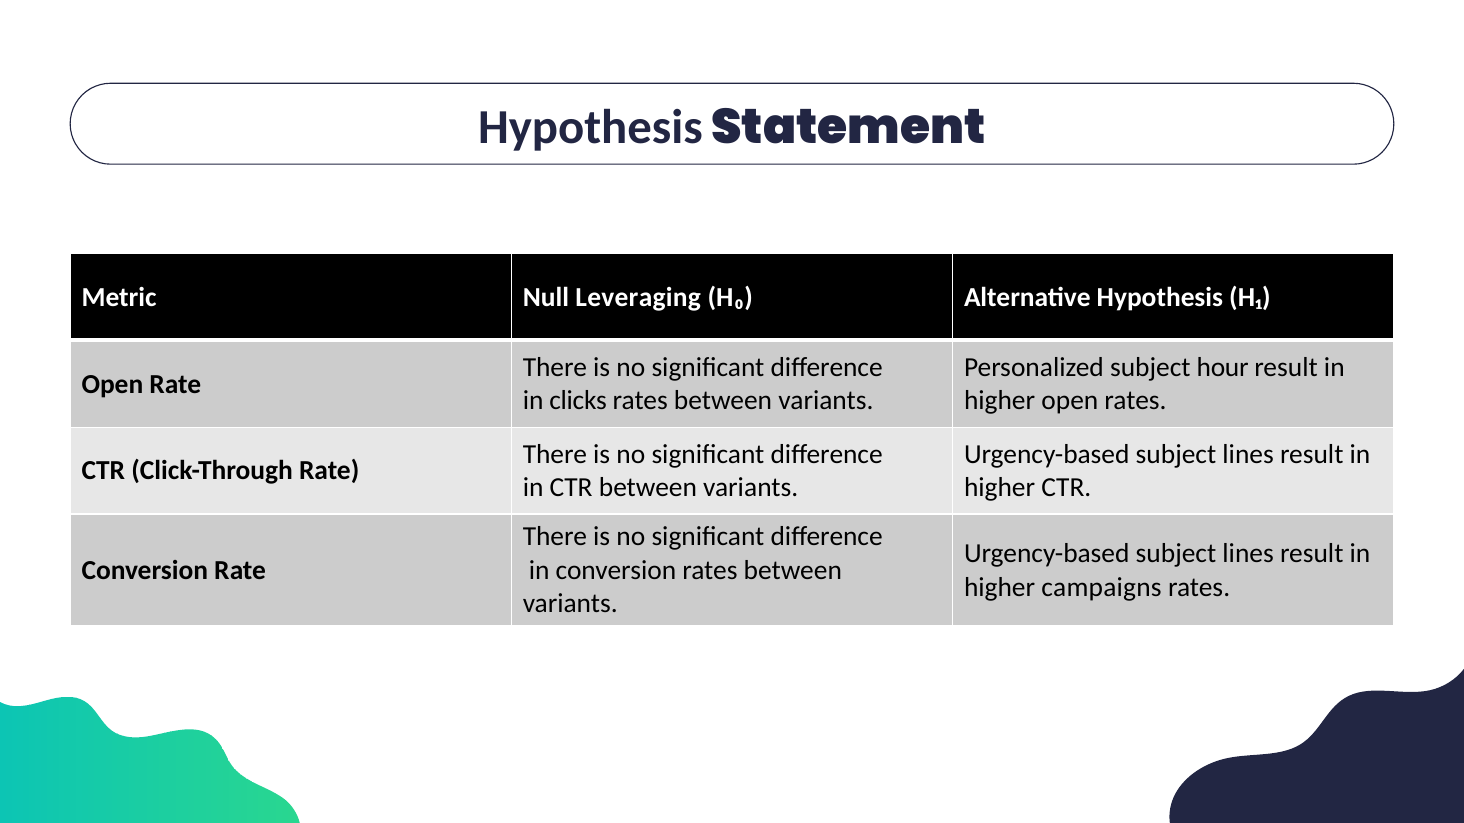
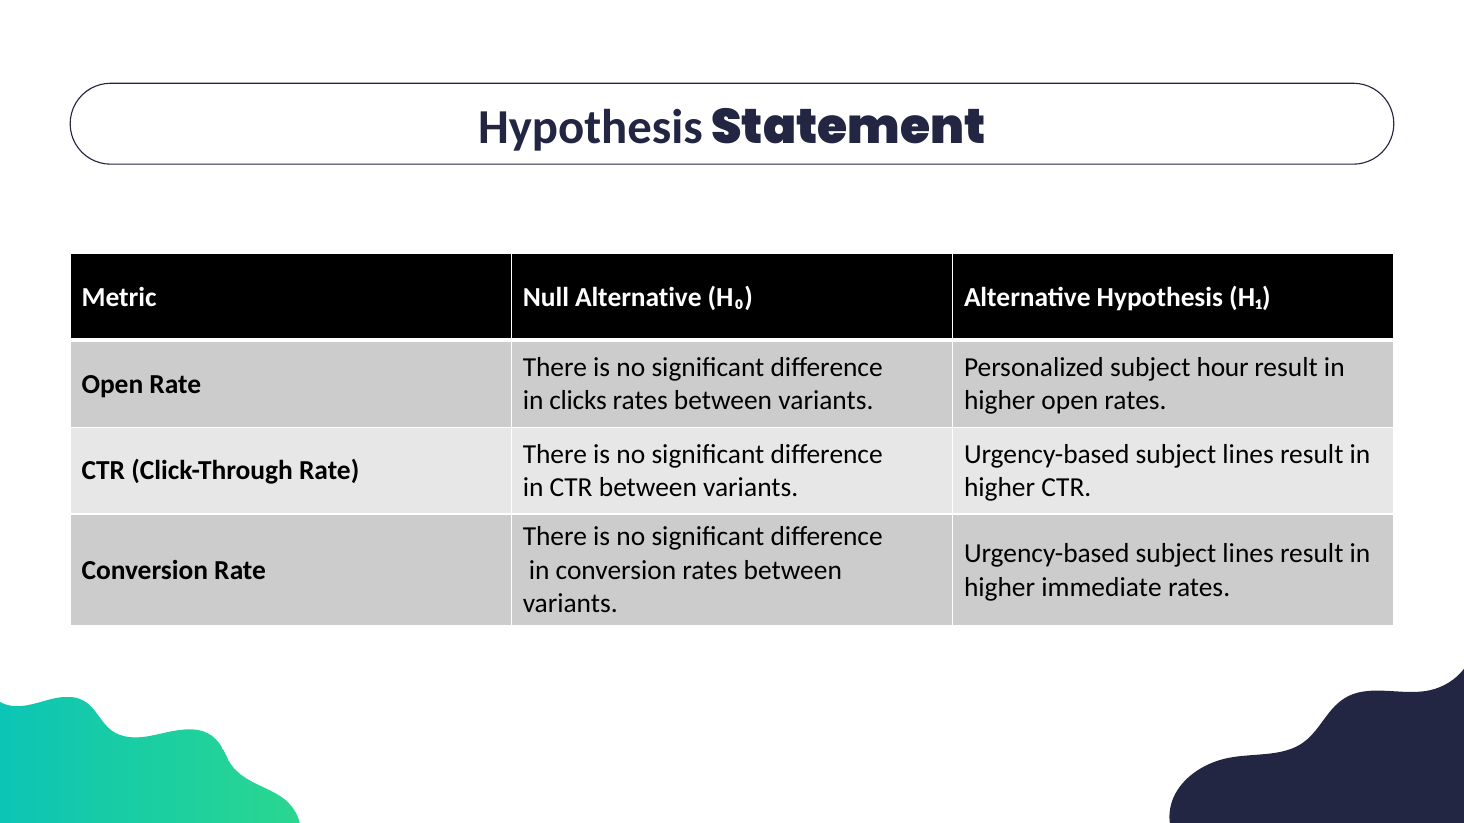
Null Leveraging: Leveraging -> Alternative
campaigns: campaigns -> immediate
